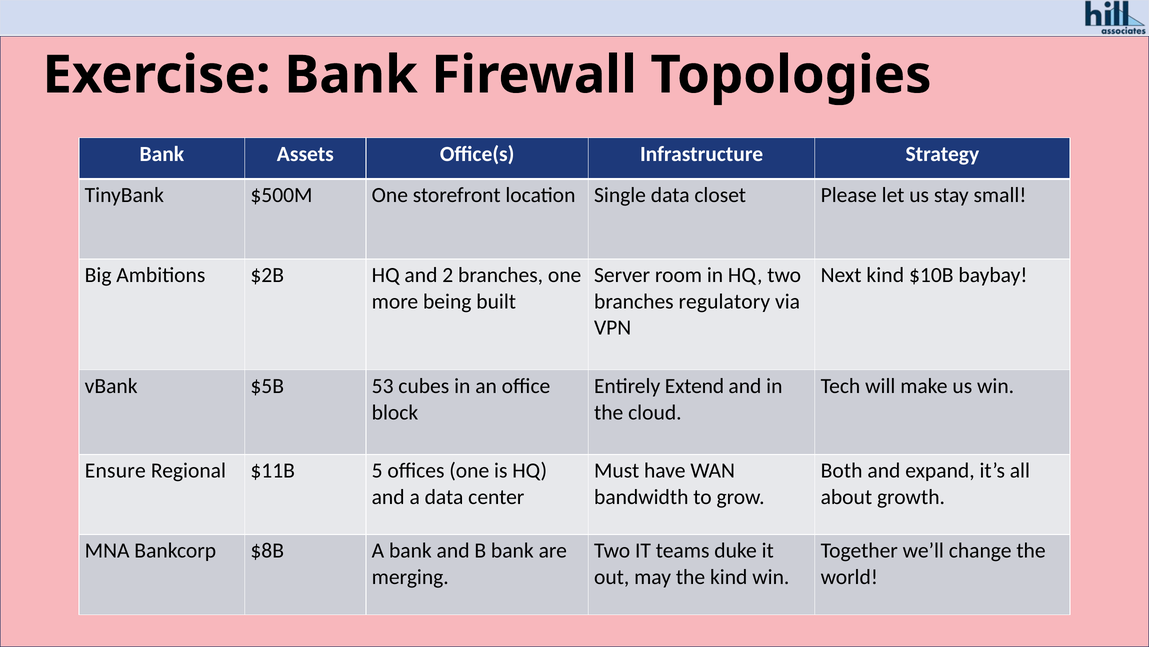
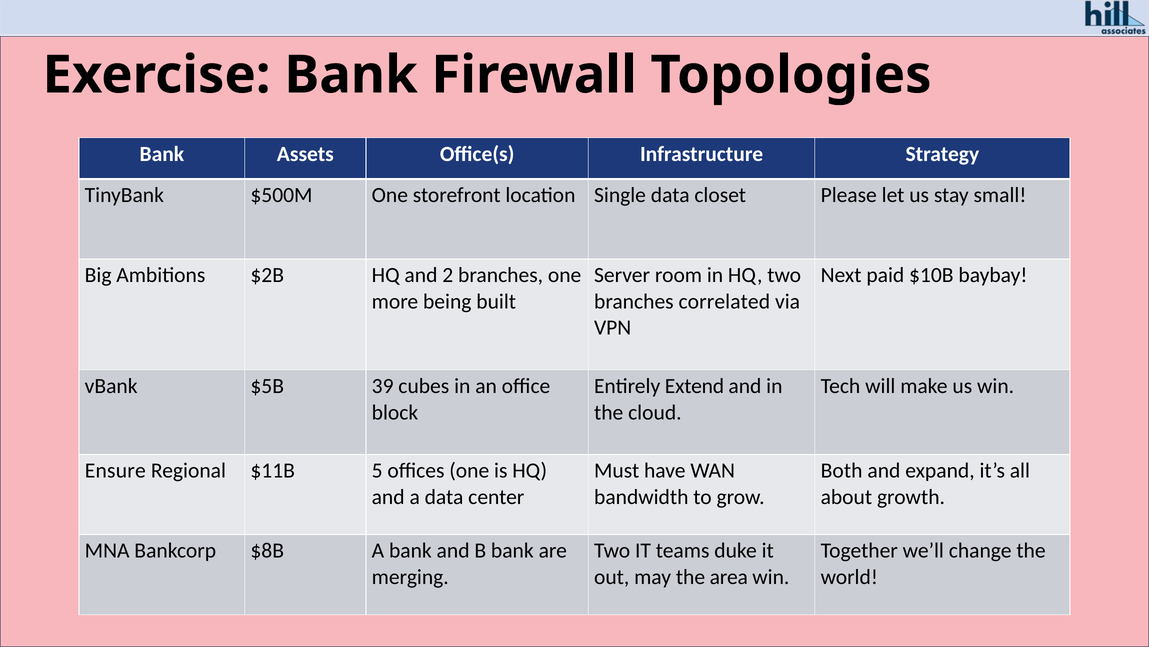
Next kind: kind -> paid
regulatory: regulatory -> correlated
53: 53 -> 39
the kind: kind -> area
